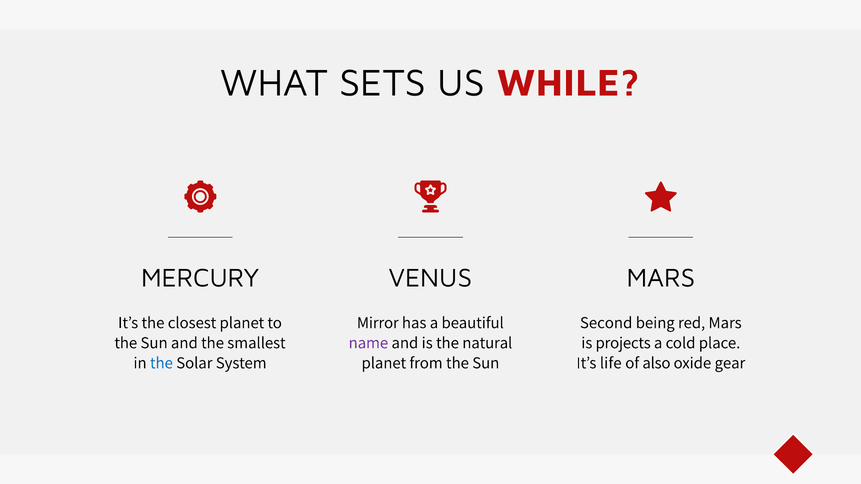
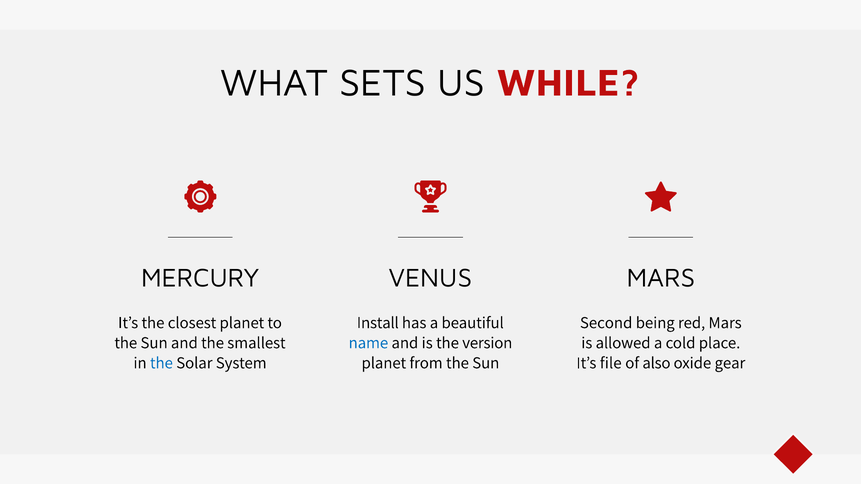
Mirror: Mirror -> Install
name colour: purple -> blue
natural: natural -> version
projects: projects -> allowed
life: life -> file
